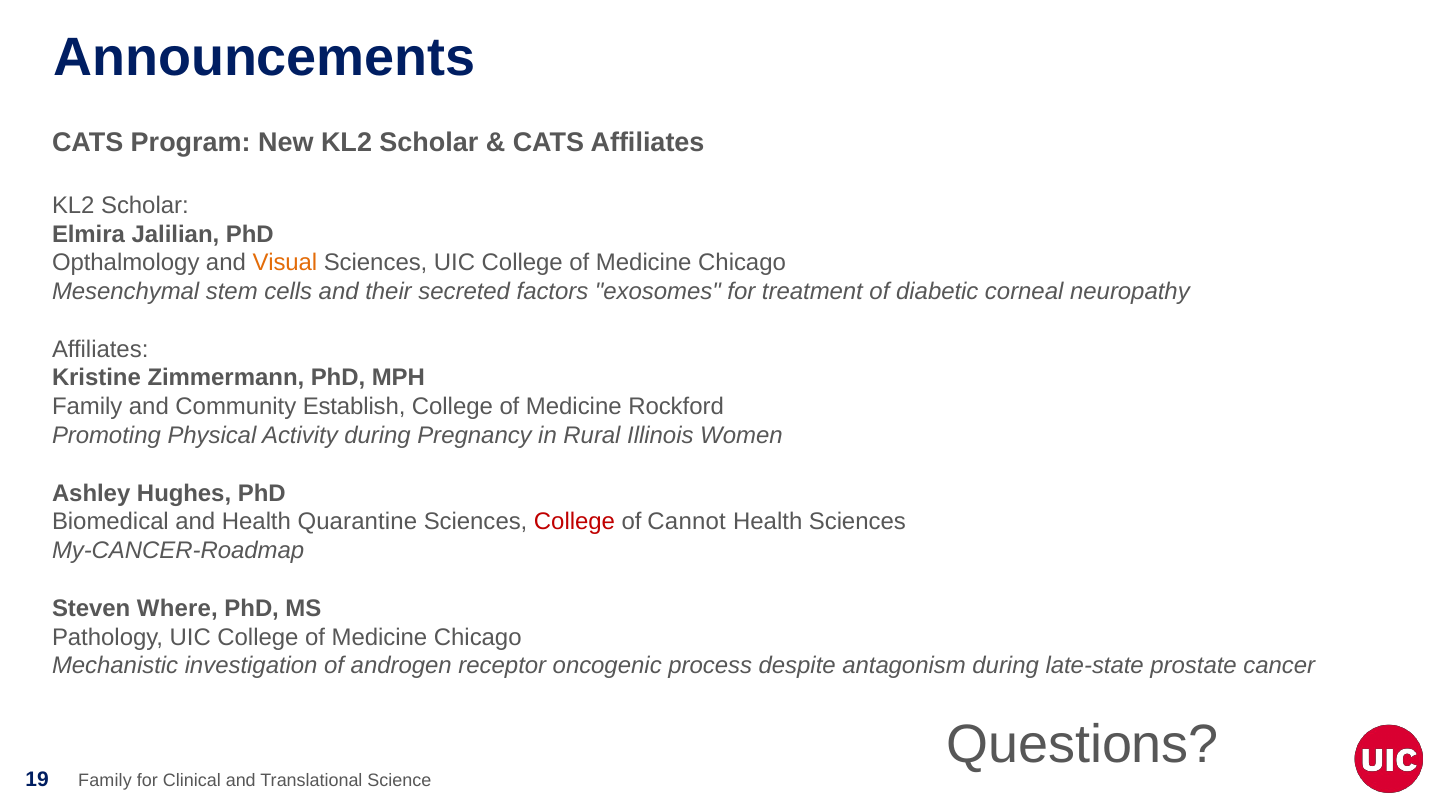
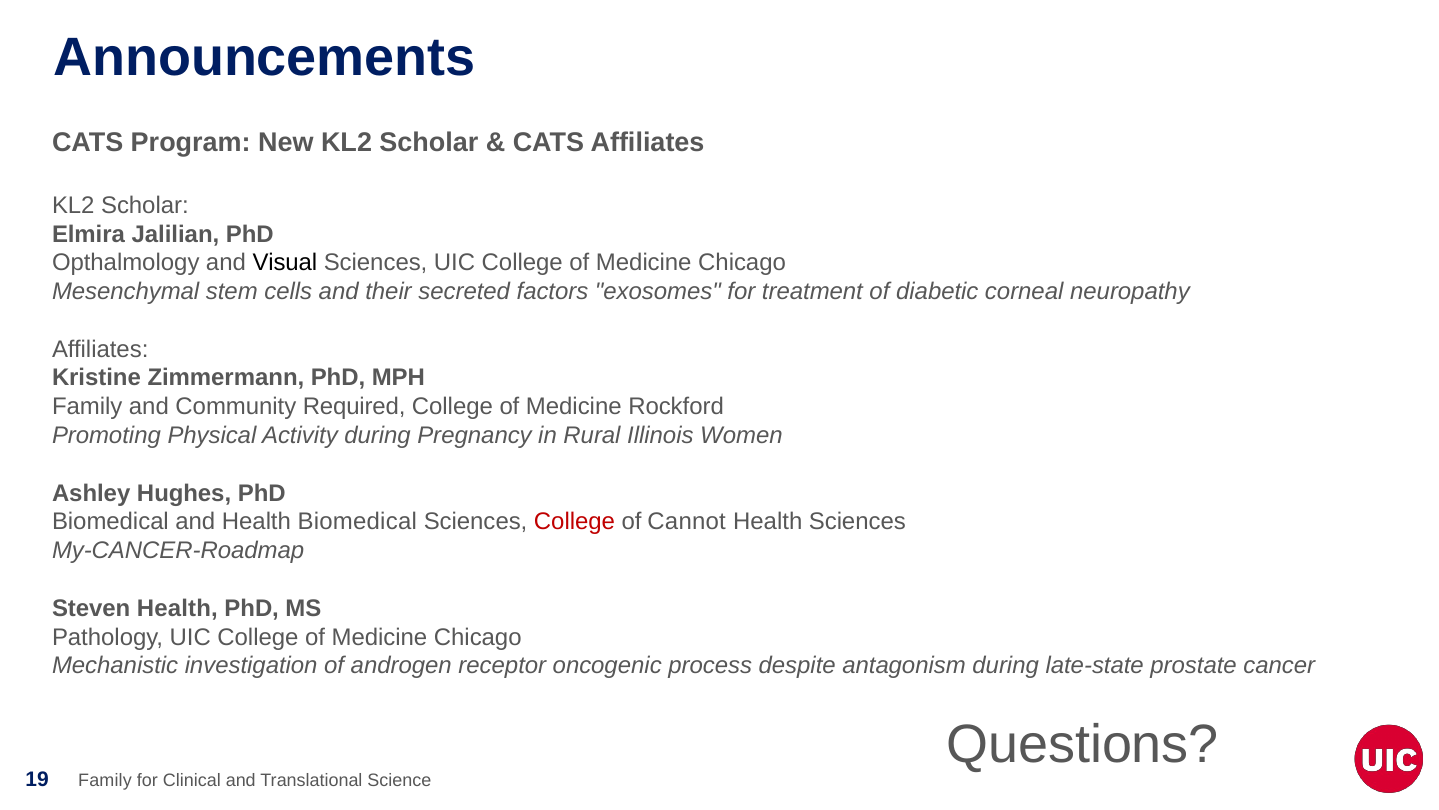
Visual colour: orange -> black
Establish: Establish -> Required
Health Quarantine: Quarantine -> Biomedical
Steven Where: Where -> Health
